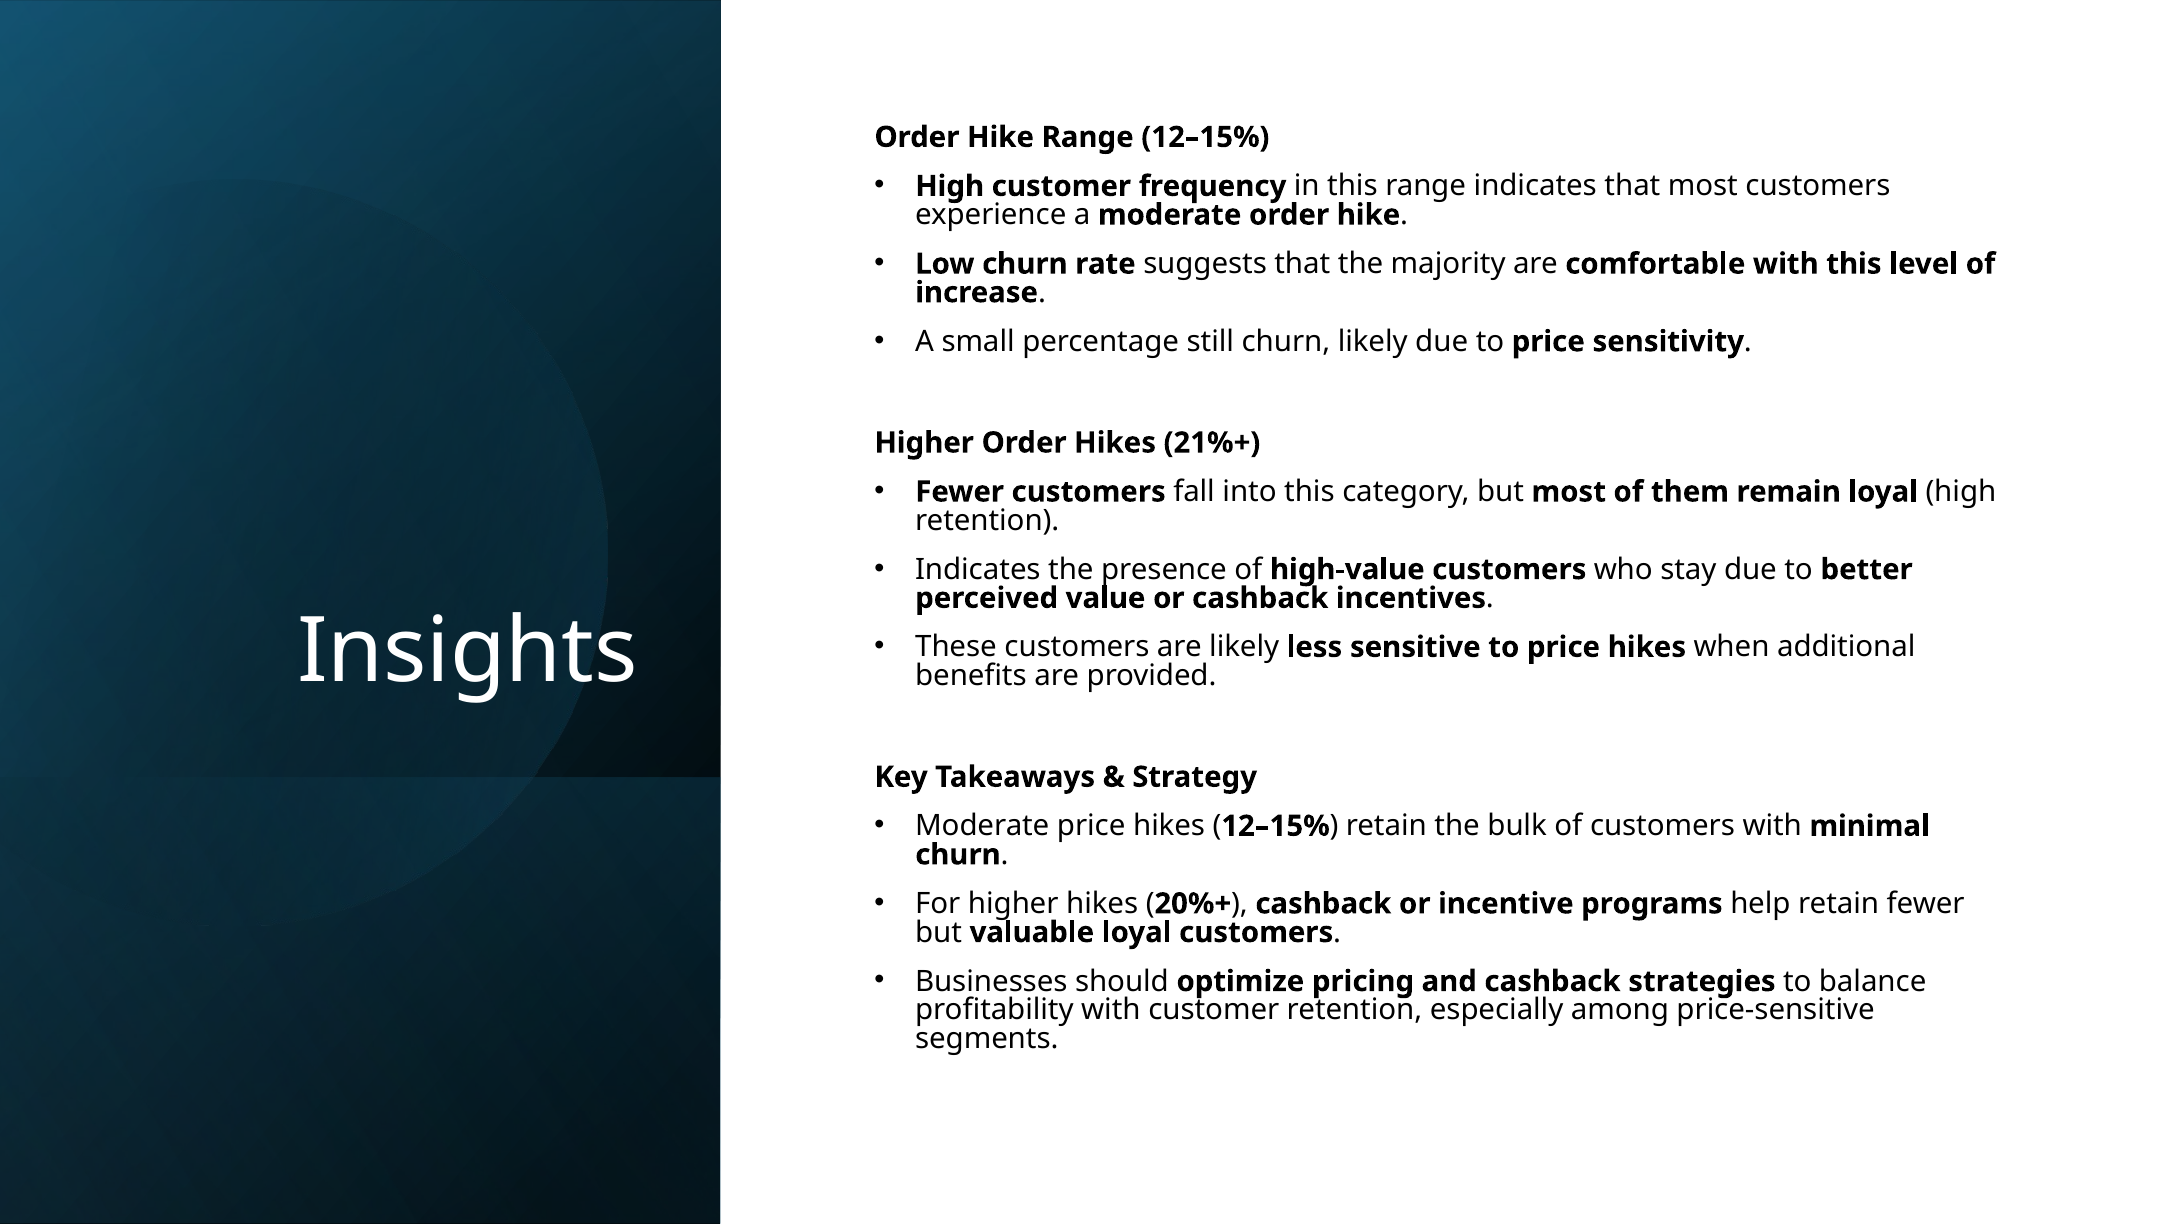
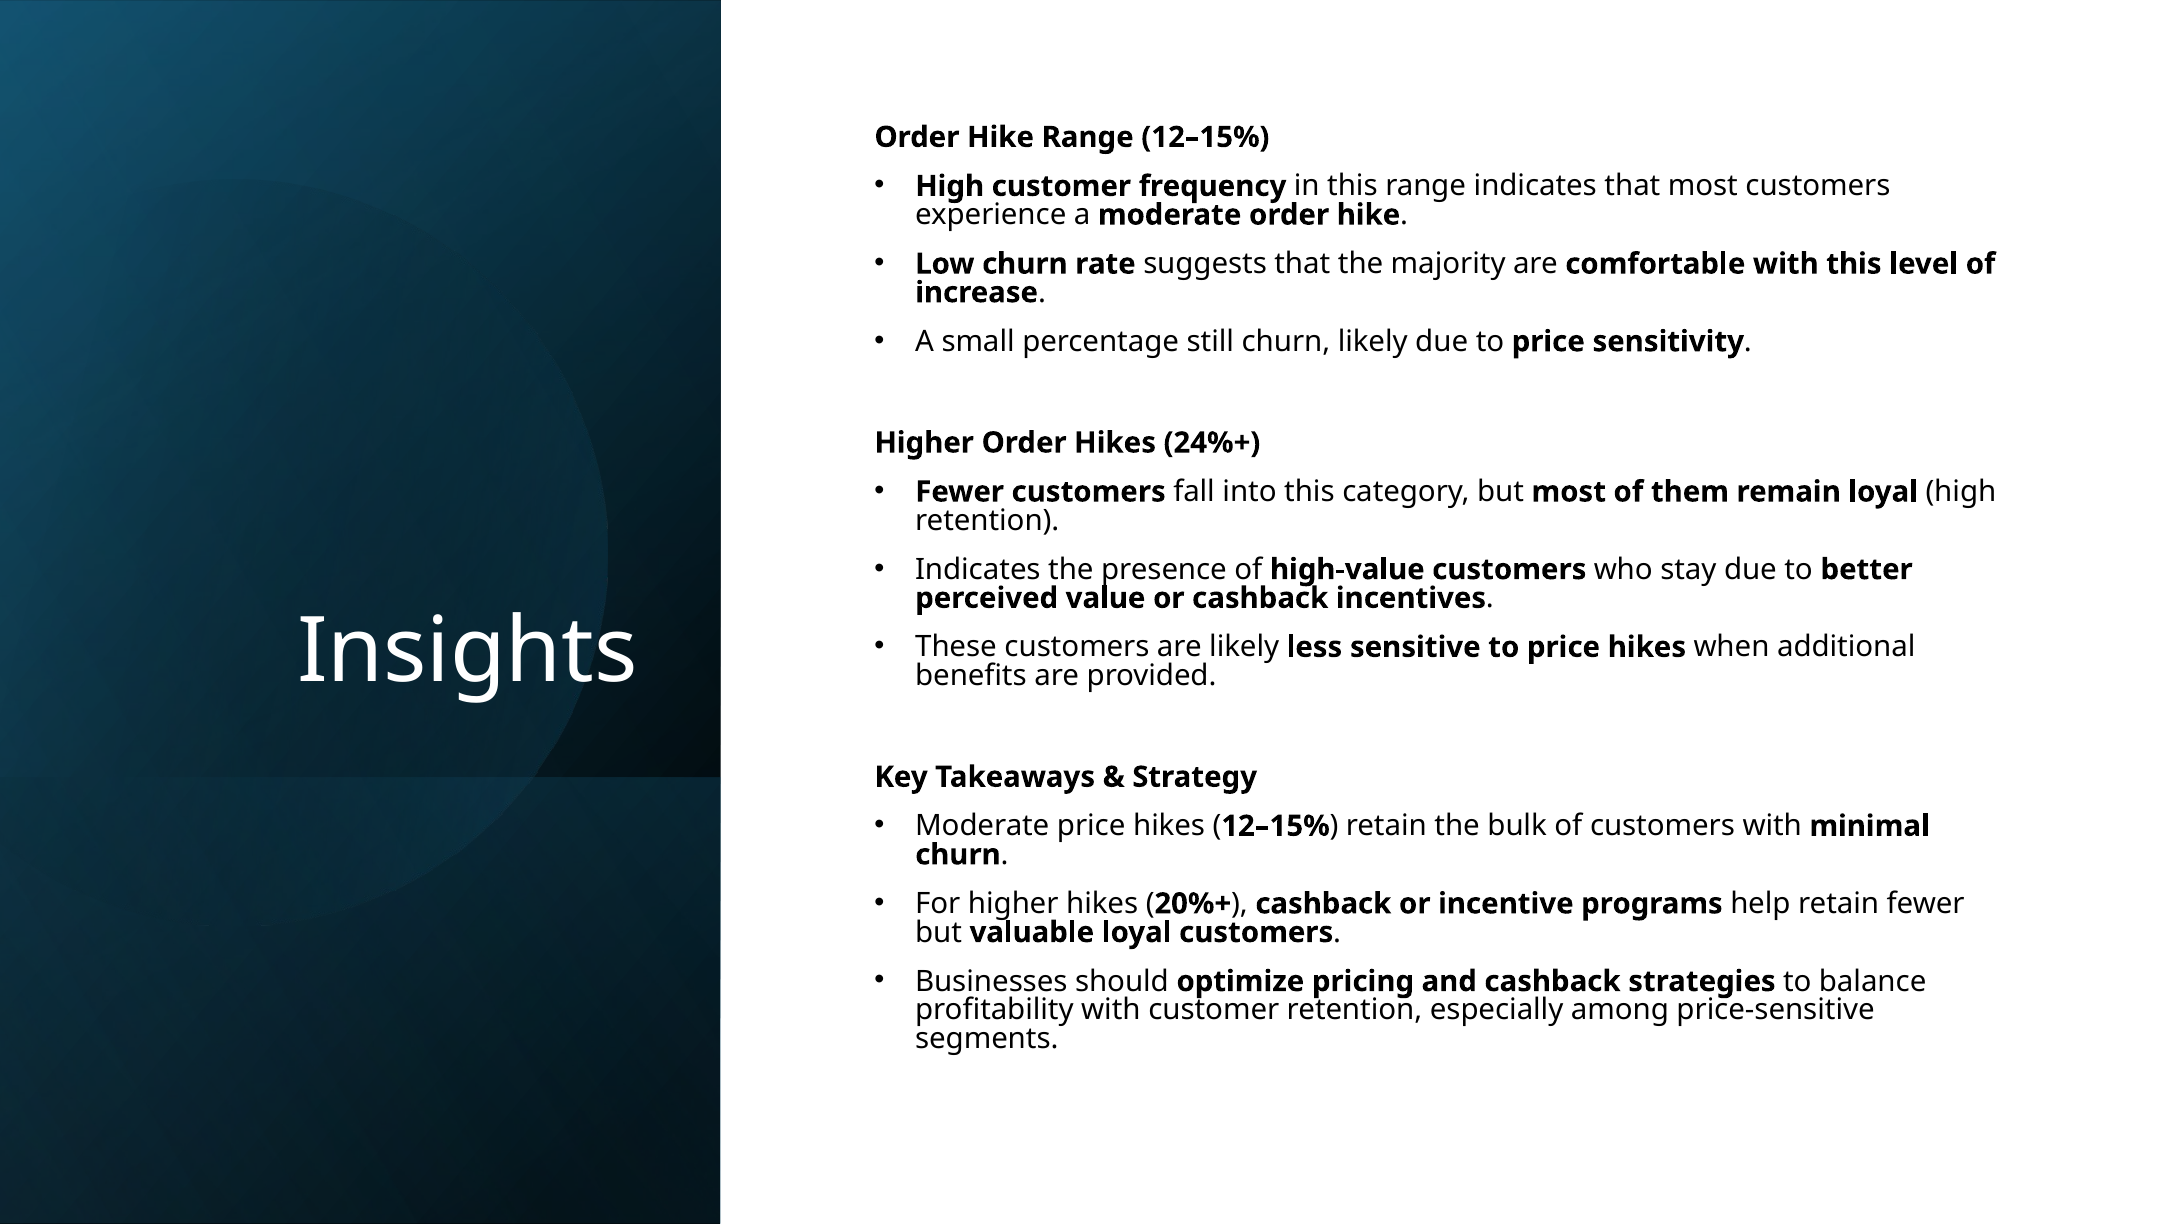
21%+: 21%+ -> 24%+
